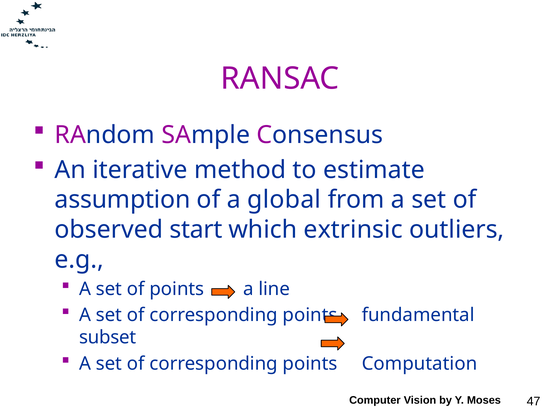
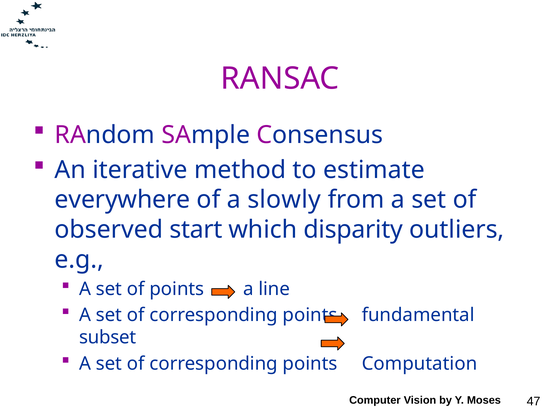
assumption: assumption -> everywhere
global: global -> slowly
extrinsic: extrinsic -> disparity
